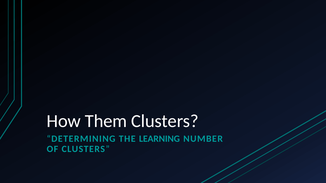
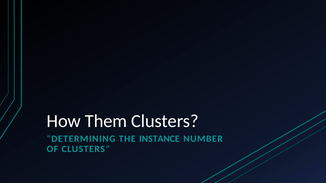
LEARNING: LEARNING -> INSTANCE
